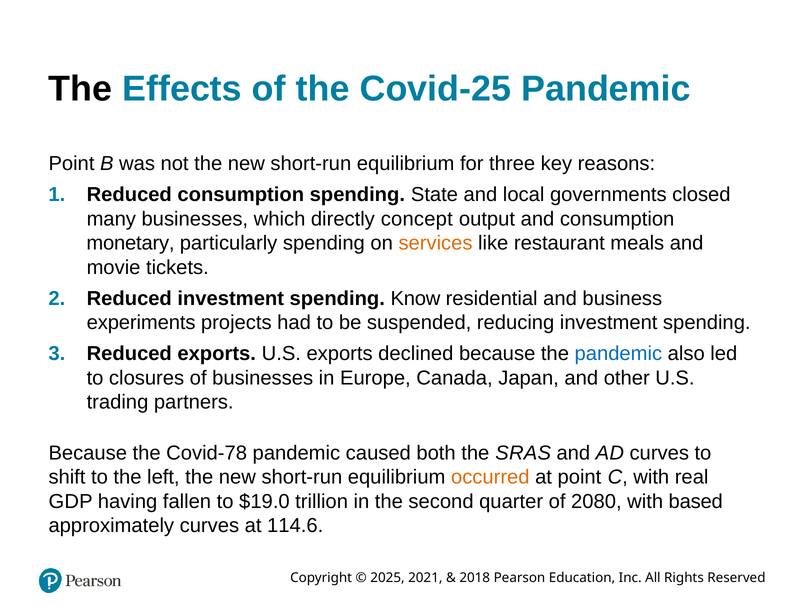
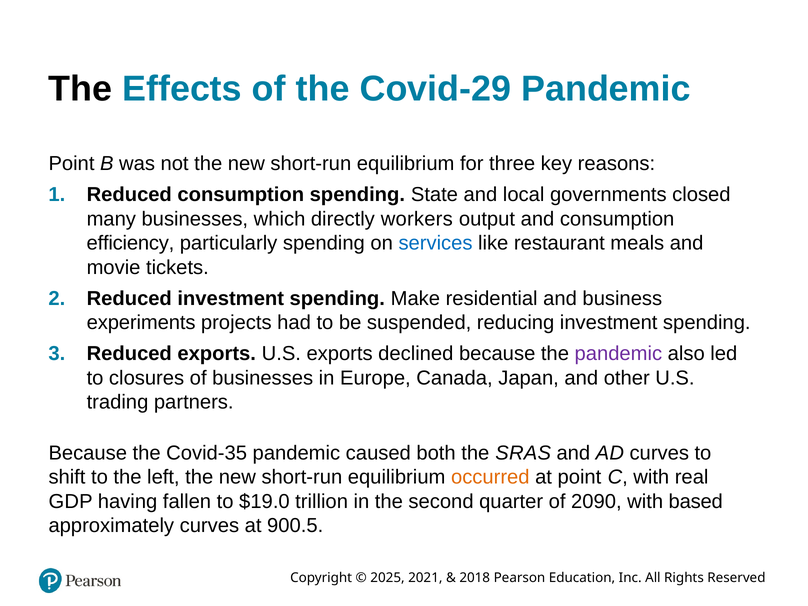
Covid-25: Covid-25 -> Covid-29
concept: concept -> workers
monetary: monetary -> efficiency
services colour: orange -> blue
Know: Know -> Make
pandemic at (618, 354) colour: blue -> purple
Covid-78: Covid-78 -> Covid-35
2080: 2080 -> 2090
114.6: 114.6 -> 900.5
